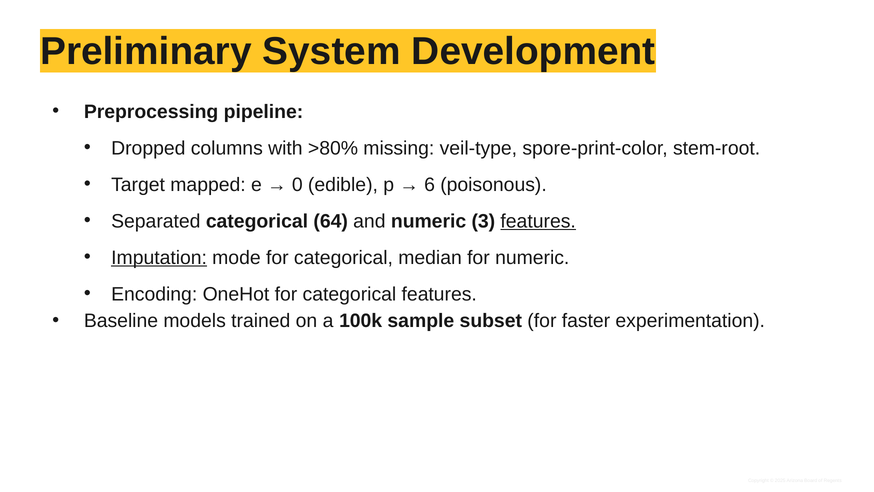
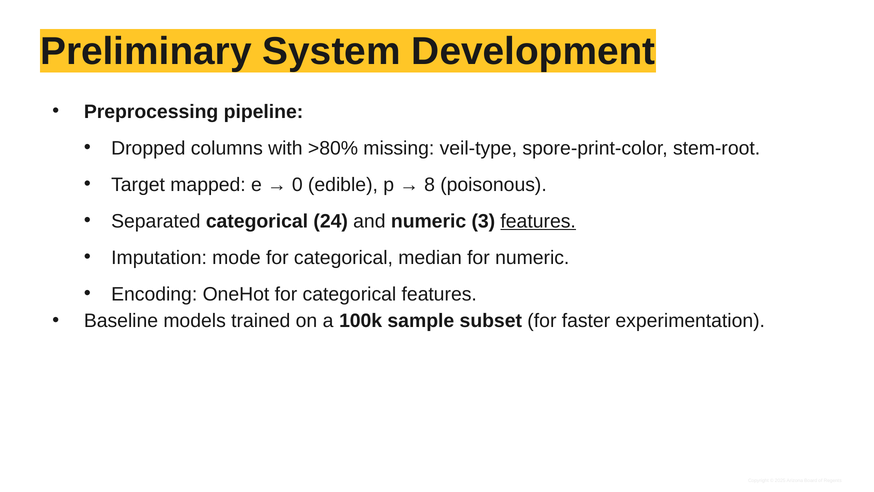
6: 6 -> 8
64: 64 -> 24
Imputation underline: present -> none
